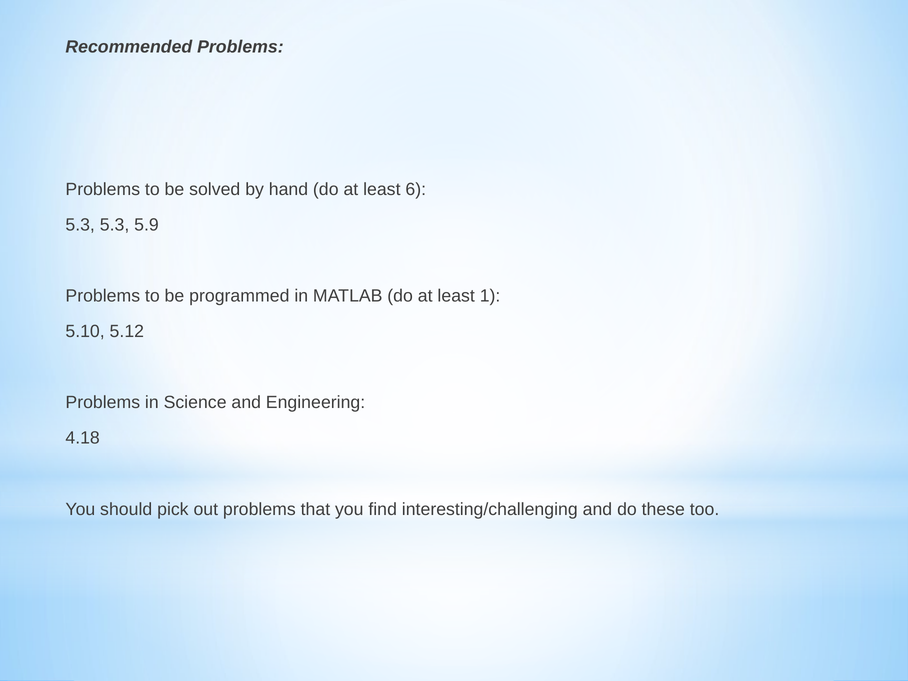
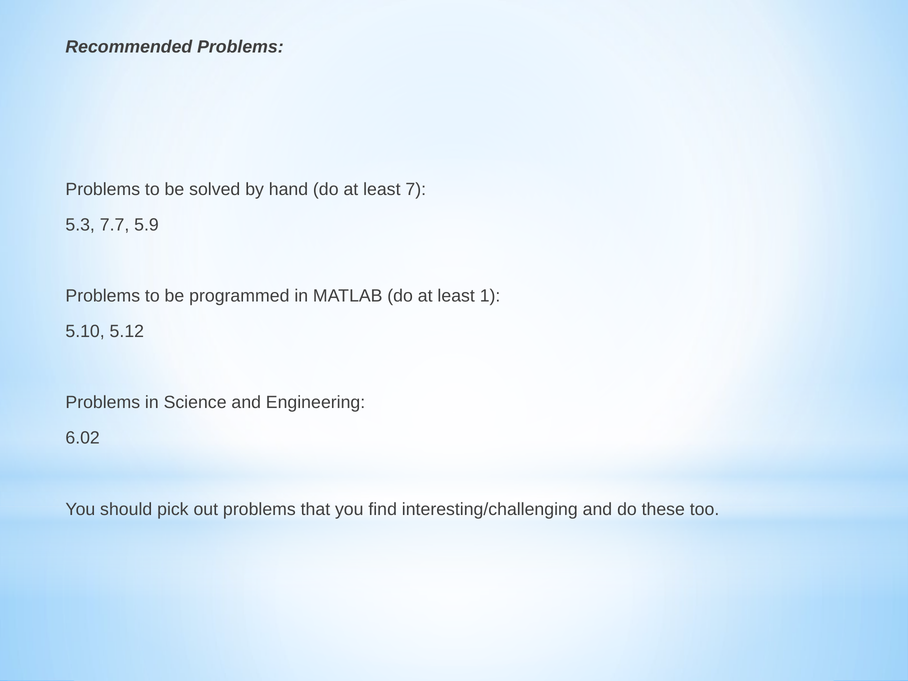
6: 6 -> 7
5.3 5.3: 5.3 -> 7.7
4.18: 4.18 -> 6.02
